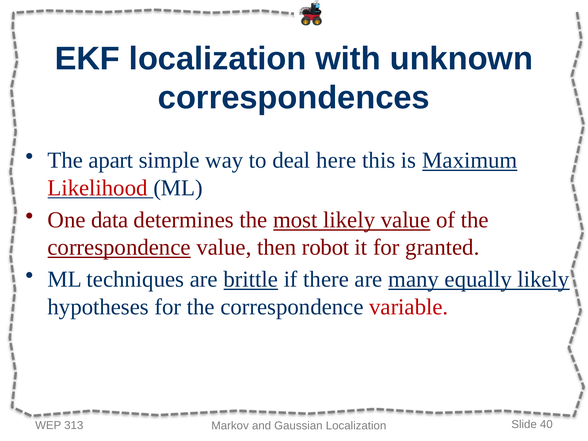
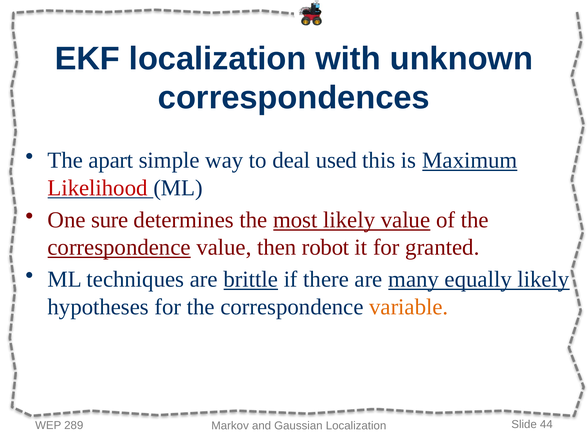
here: here -> used
data: data -> sure
variable colour: red -> orange
313: 313 -> 289
40: 40 -> 44
